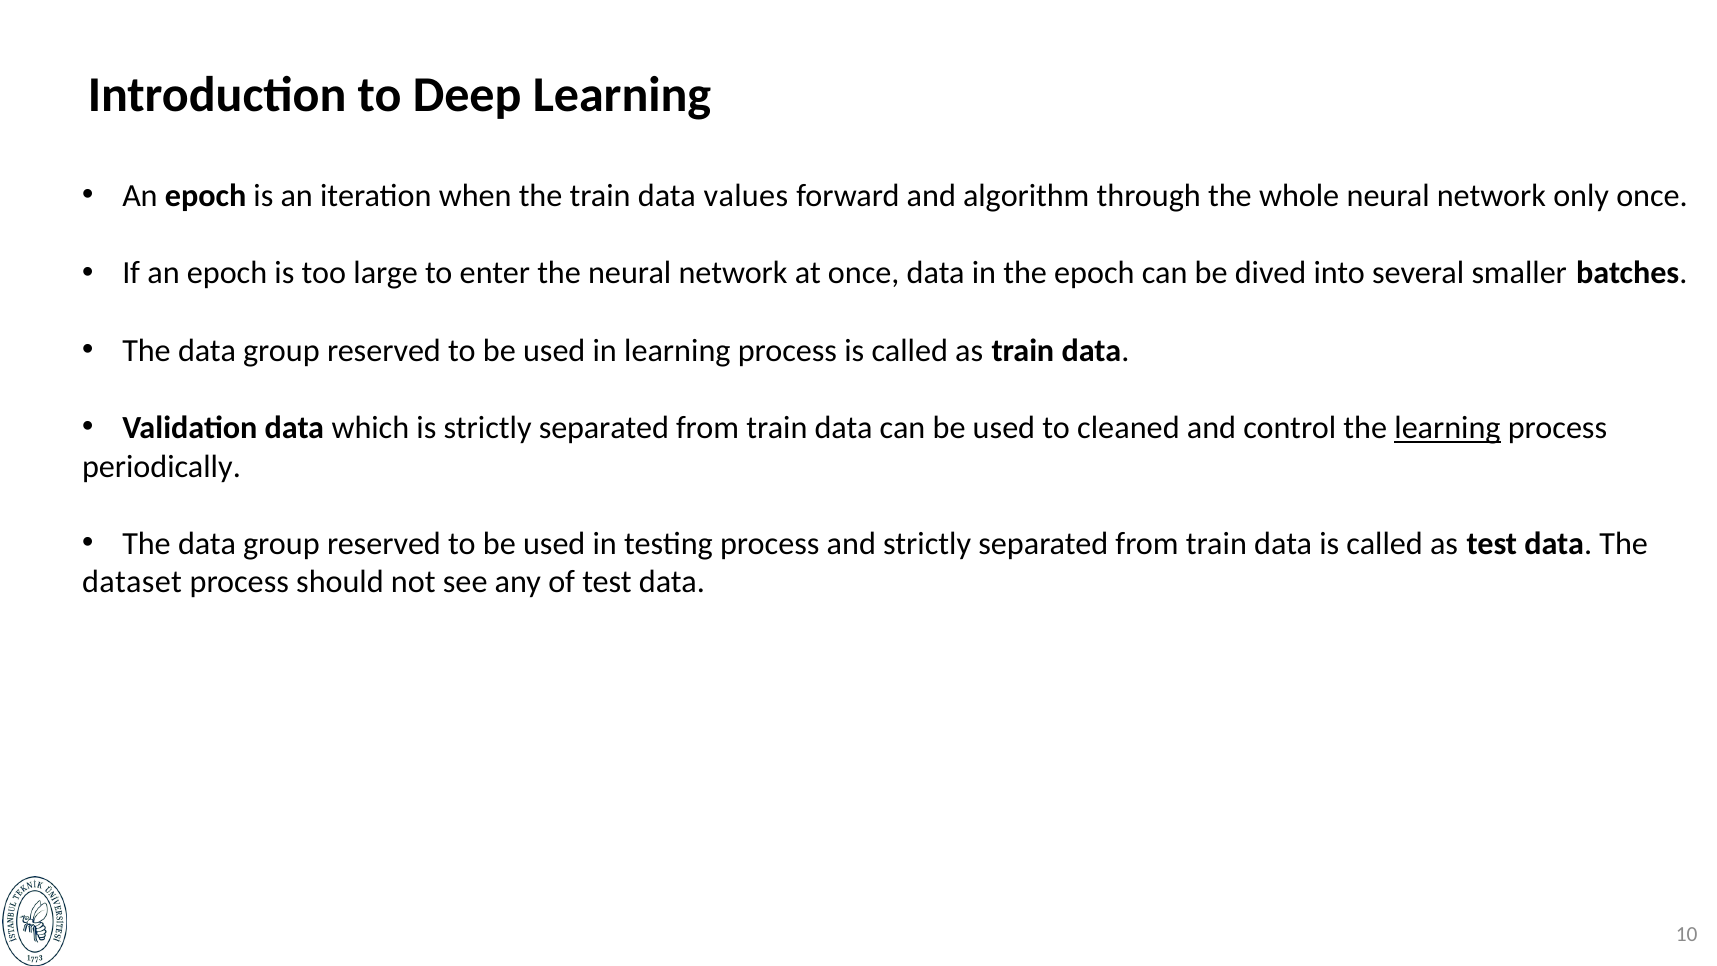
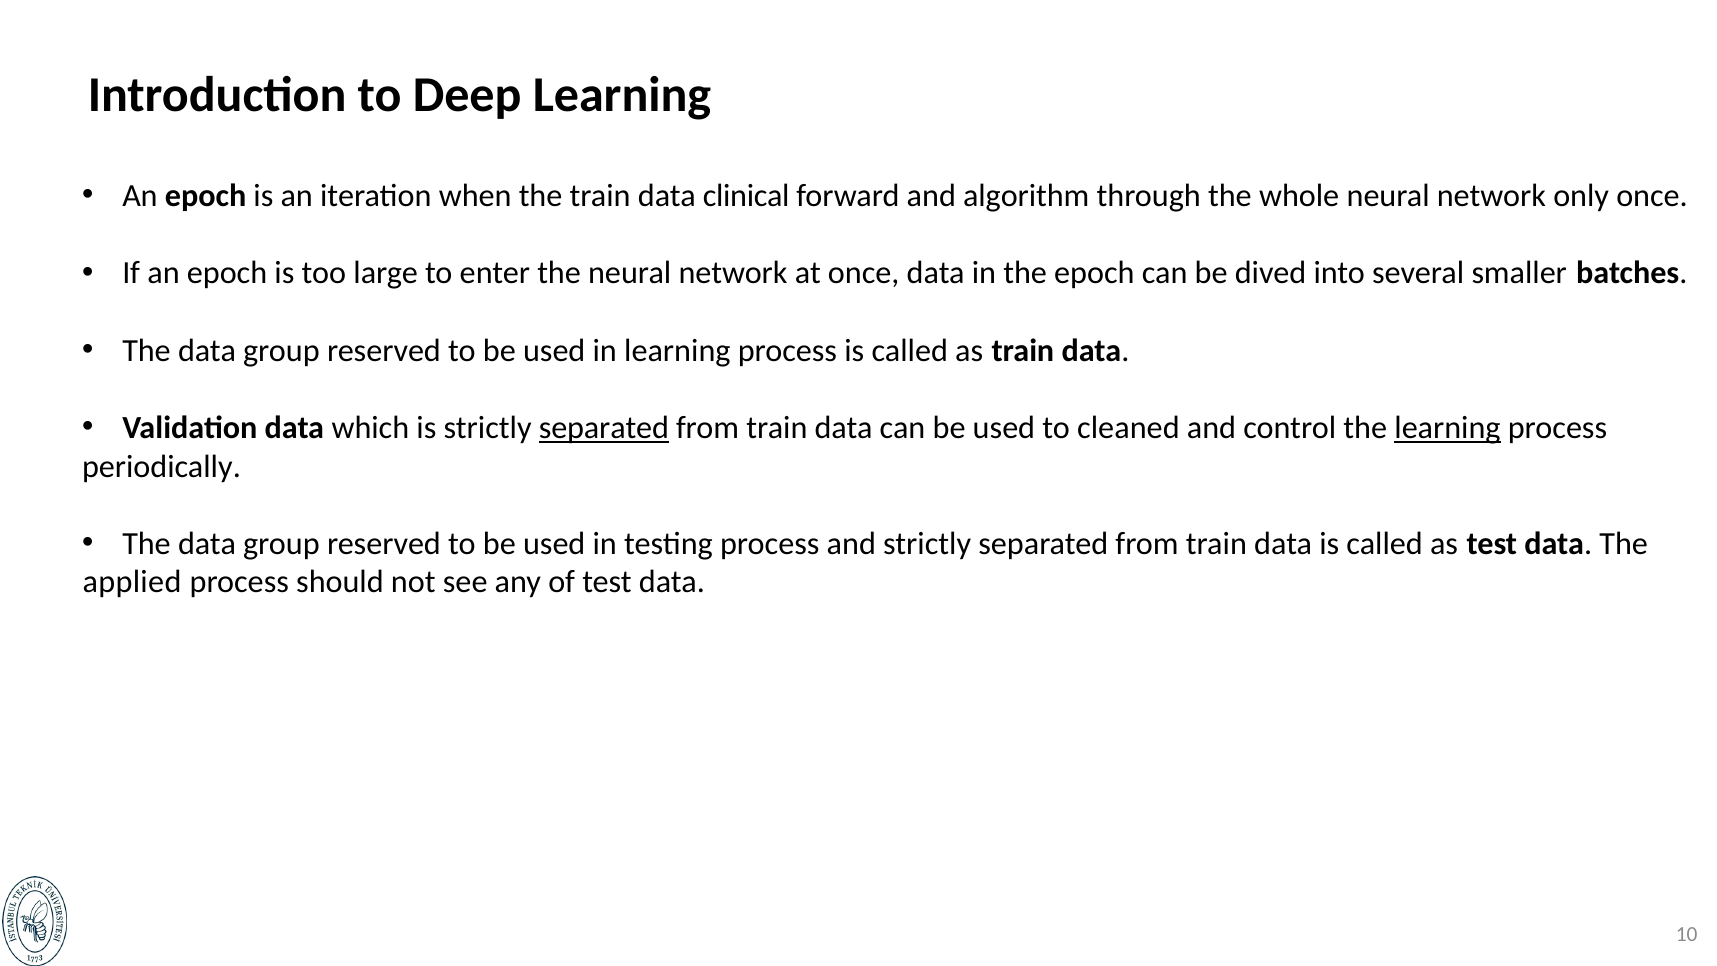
values: values -> clinical
separated at (604, 428) underline: none -> present
dataset: dataset -> applied
